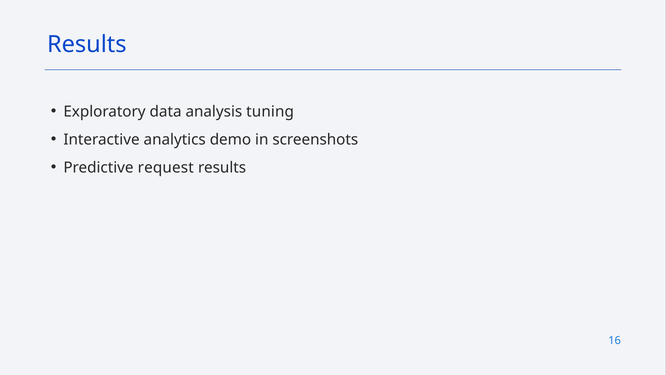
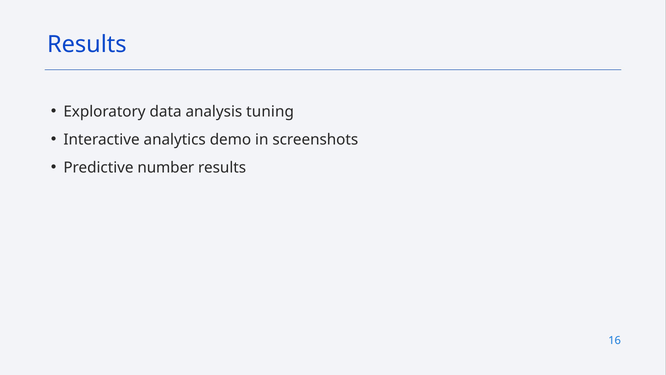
request: request -> number
